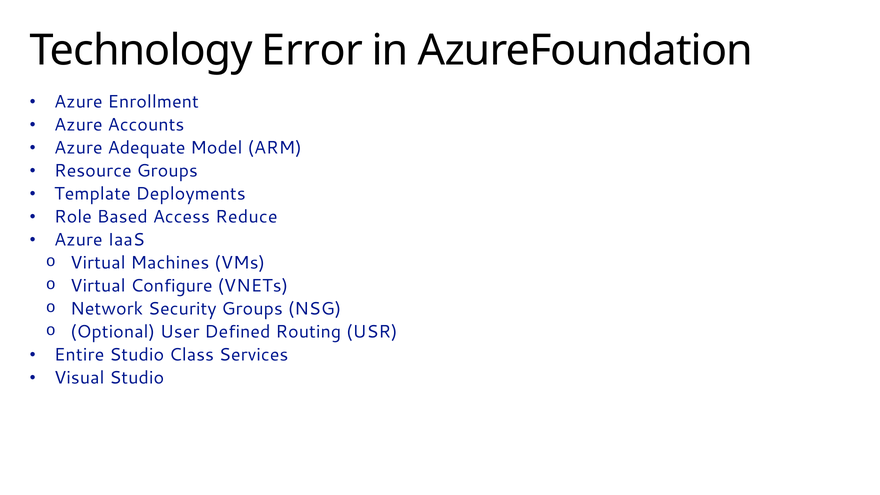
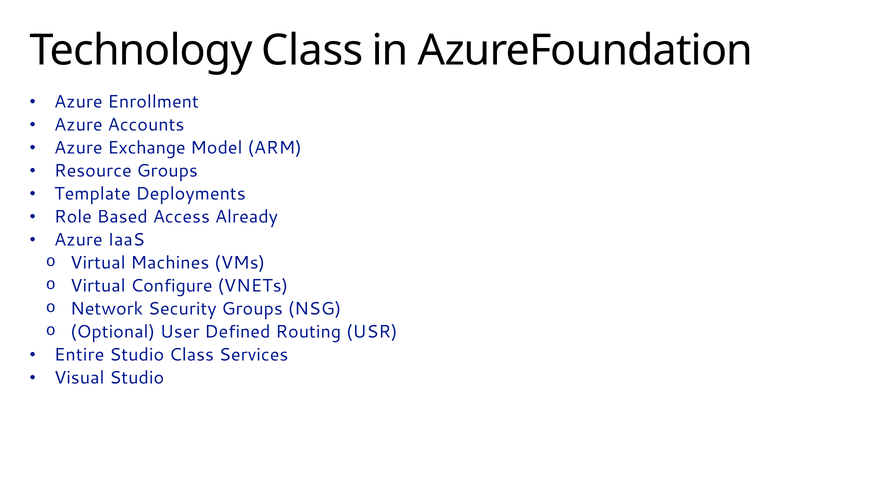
Technology Error: Error -> Class
Adequate: Adequate -> Exchange
Reduce: Reduce -> Already
